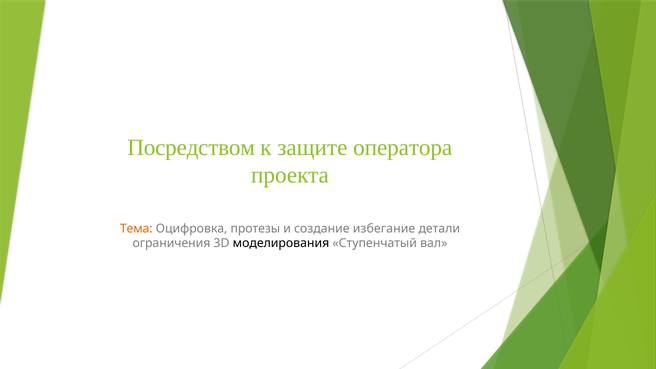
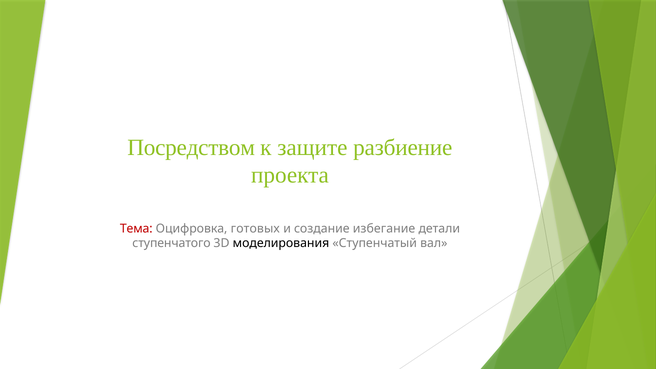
оператора: оператора -> разбиение
Тема colour: orange -> red
протезы: протезы -> готовых
ограничения: ограничения -> ступенчатого
